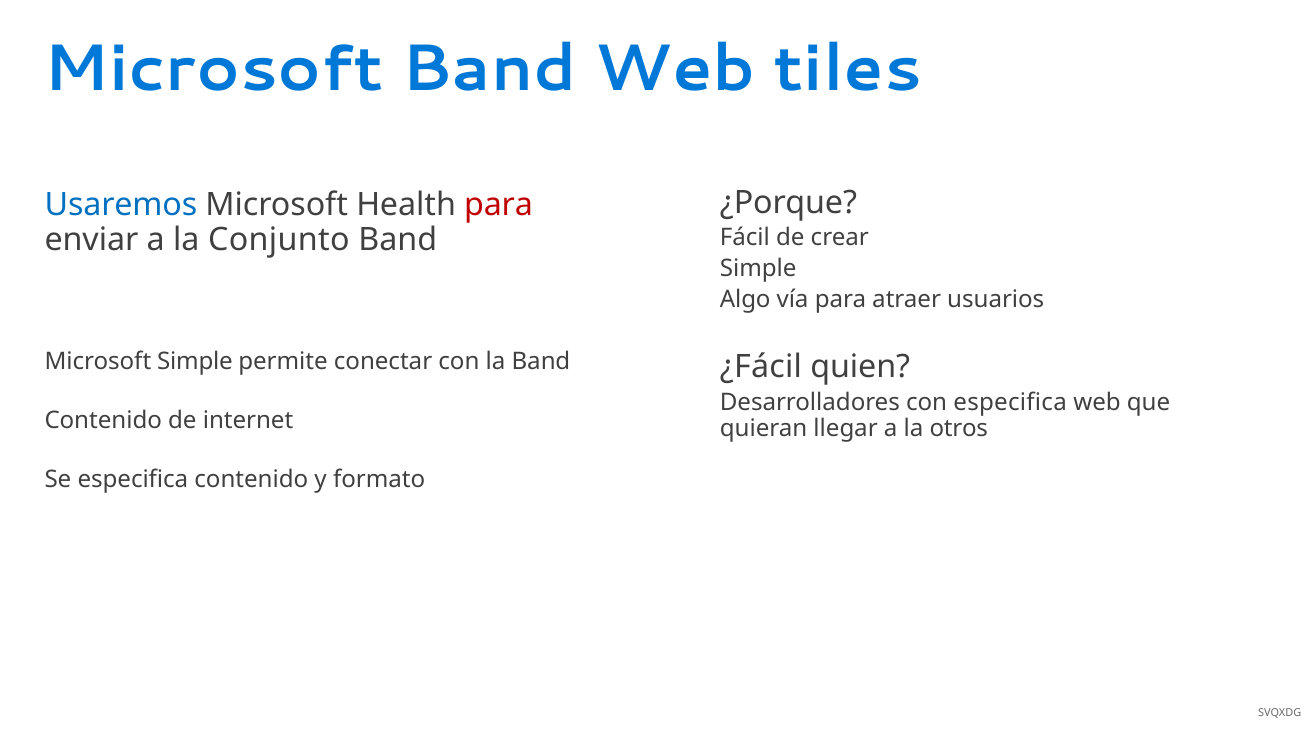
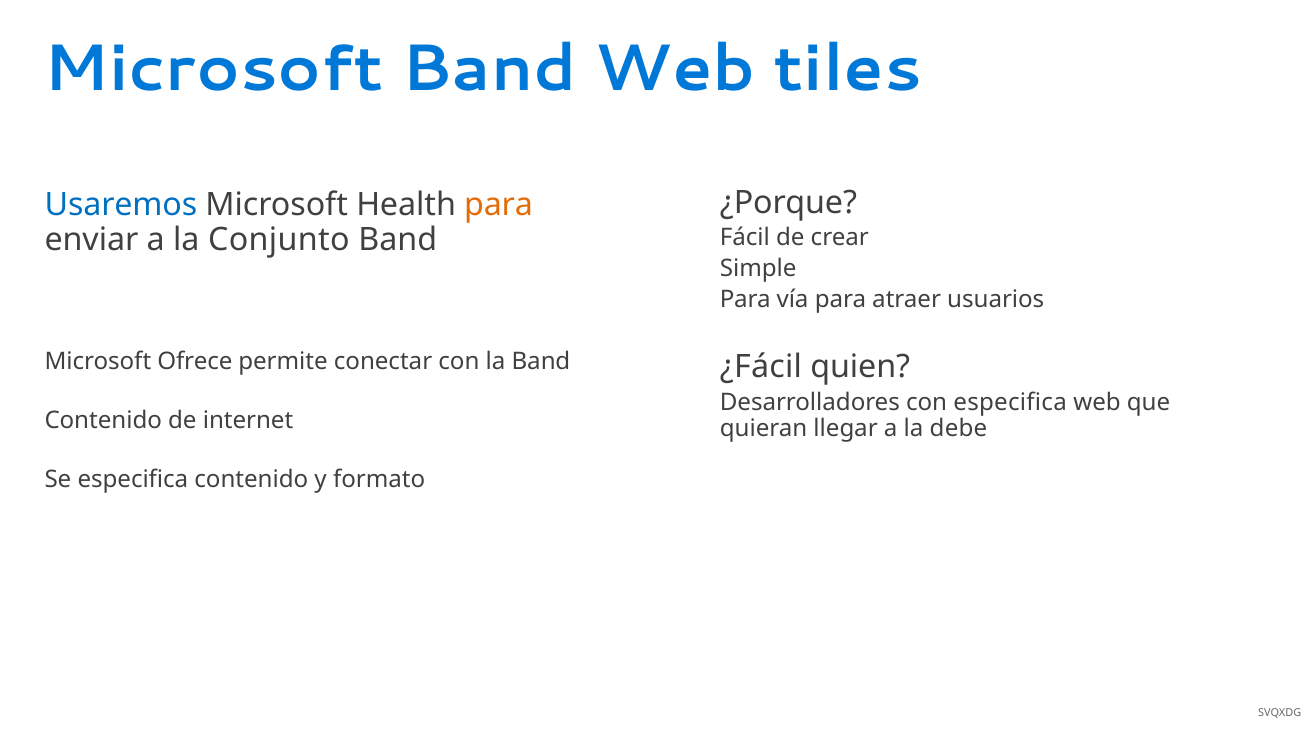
para at (499, 205) colour: red -> orange
Algo at (745, 300): Algo -> Para
Microsoft Simple: Simple -> Ofrece
otros: otros -> debe
